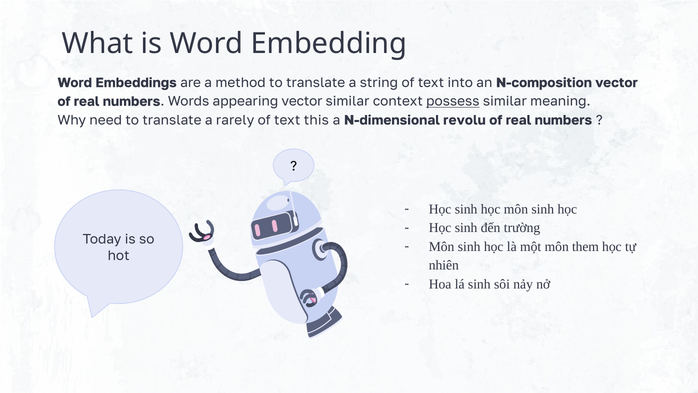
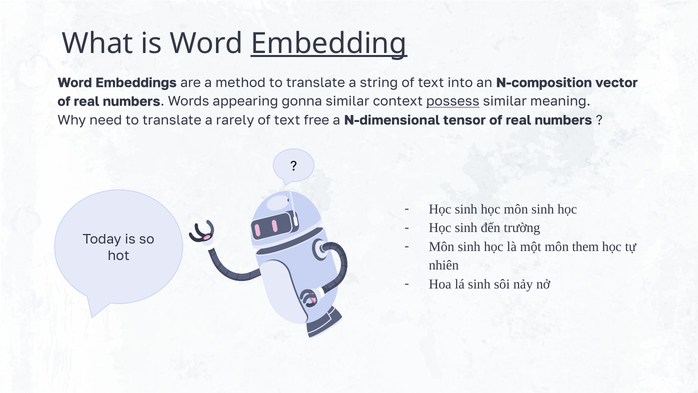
Embedding underline: none -> present
appearing vector: vector -> gonna
this: this -> free
revolu: revolu -> tensor
